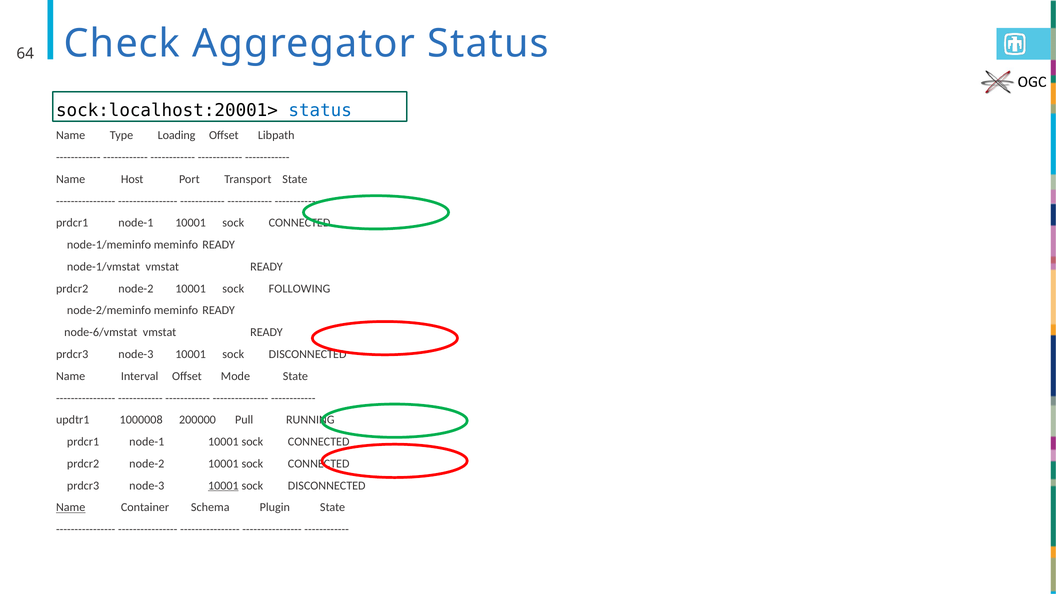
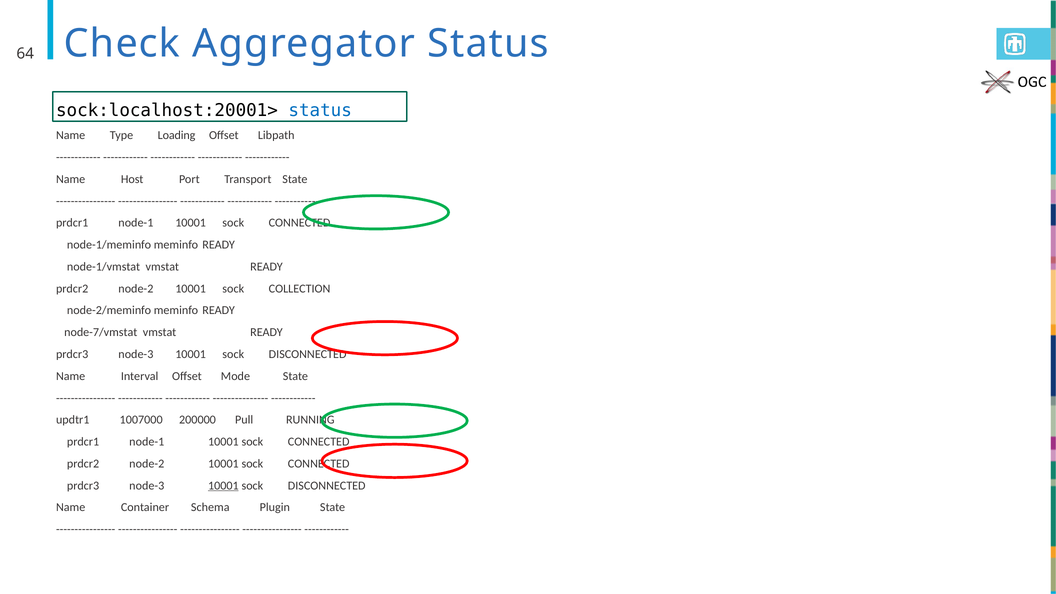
FOLLOWING: FOLLOWING -> COLLECTION
node-6/vmstat: node-6/vmstat -> node-7/vmstat
1000008: 1000008 -> 1007000
Name at (71, 507) underline: present -> none
